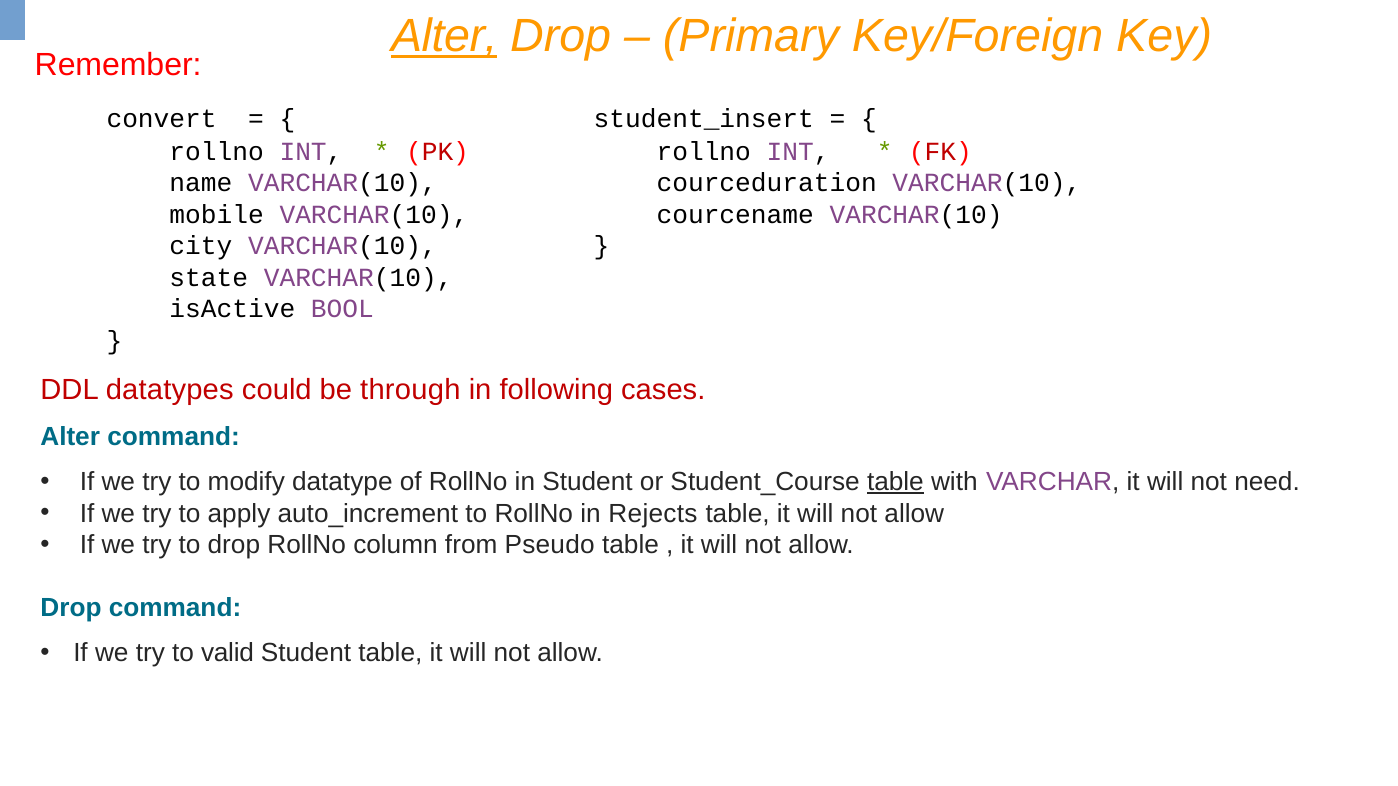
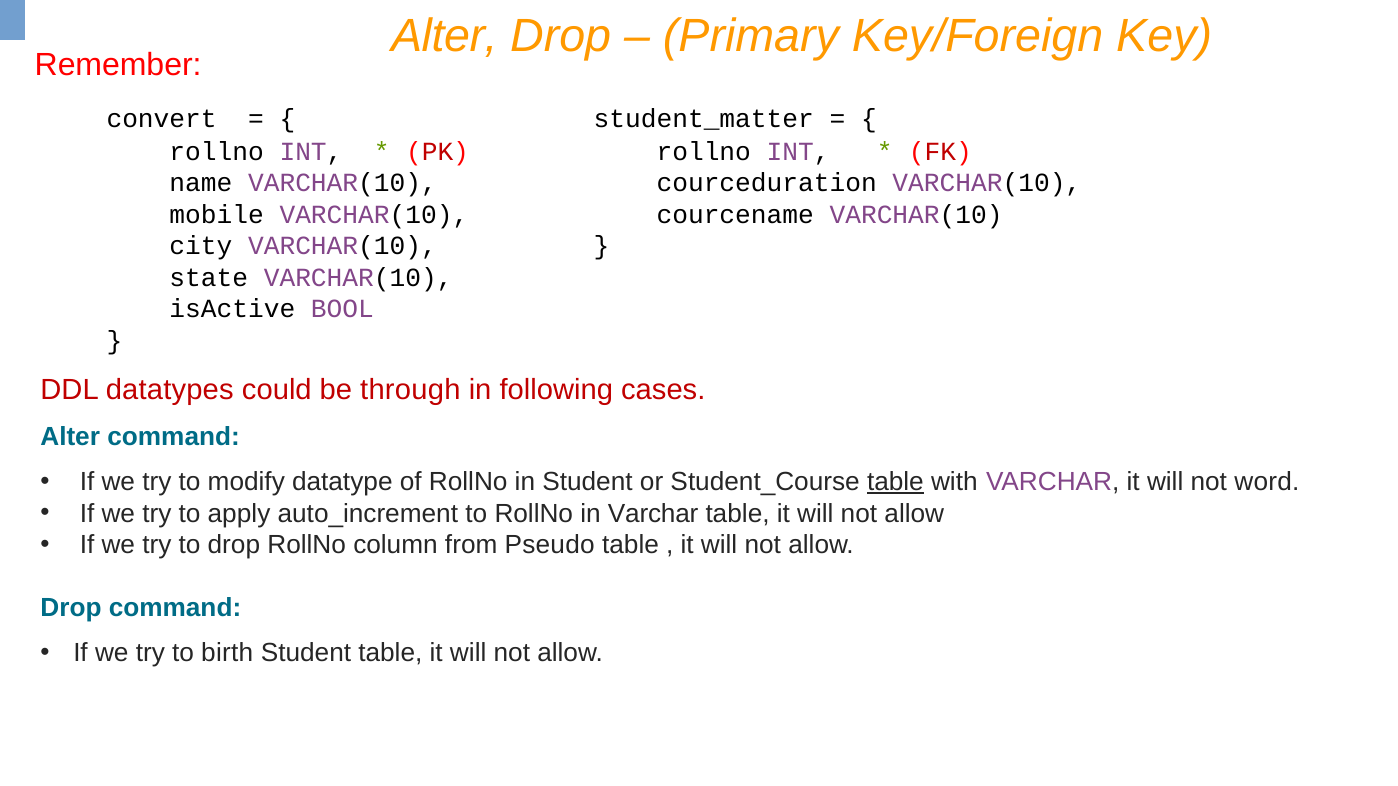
Alter at (444, 36) underline: present -> none
student_insert: student_insert -> student_matter
need: need -> word
in Rejects: Rejects -> Varchar
valid: valid -> birth
